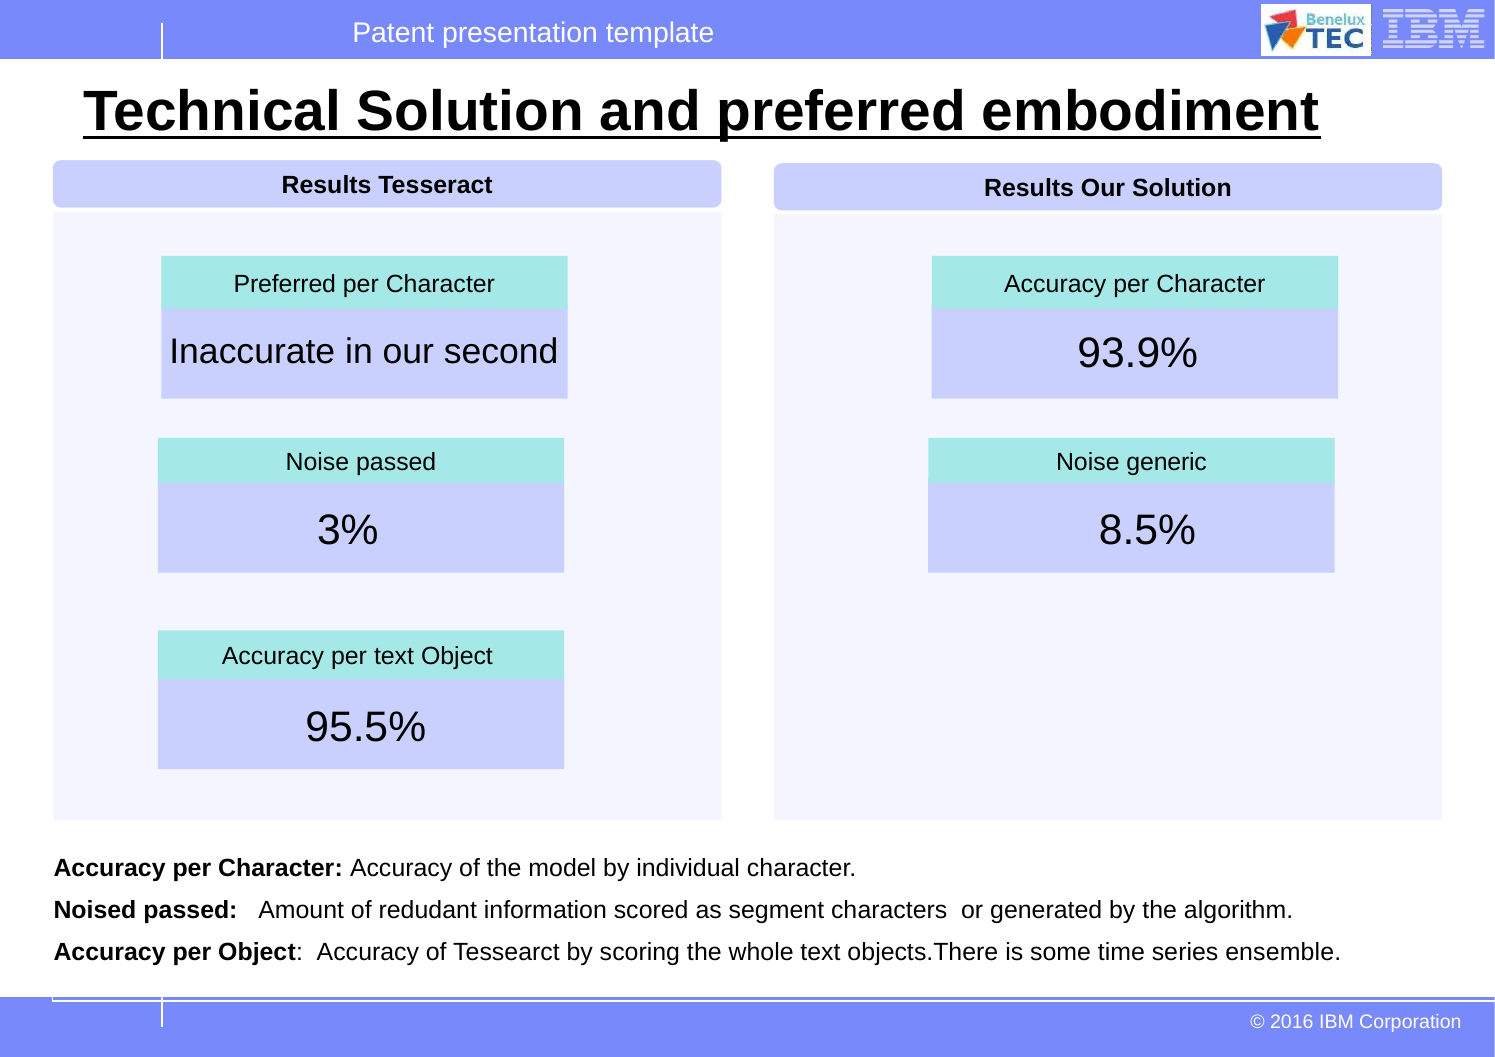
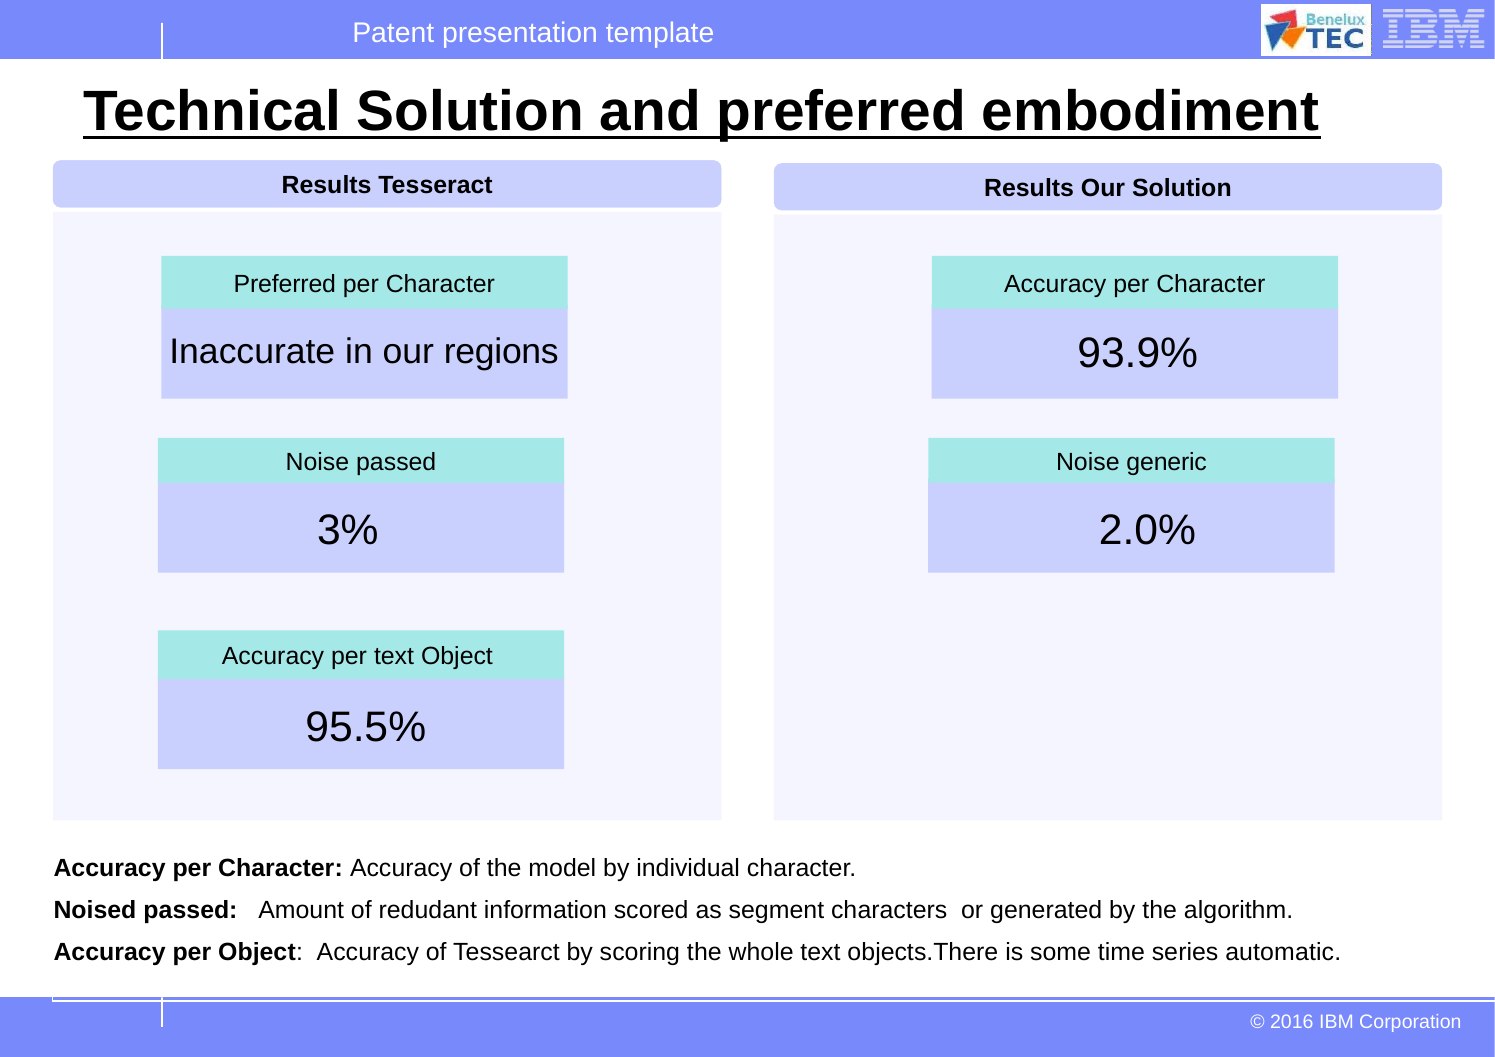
second: second -> regions
8.5%: 8.5% -> 2.0%
ensemble: ensemble -> automatic
